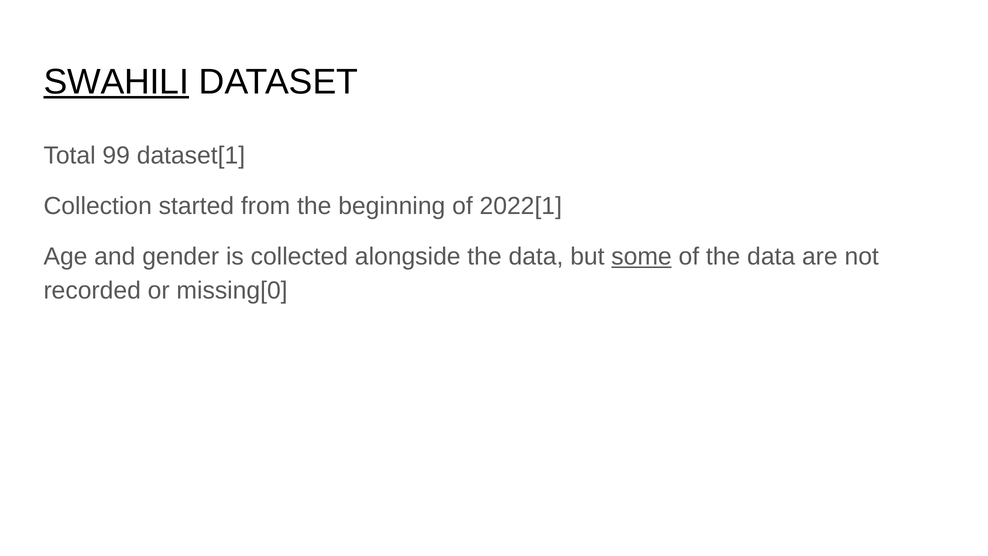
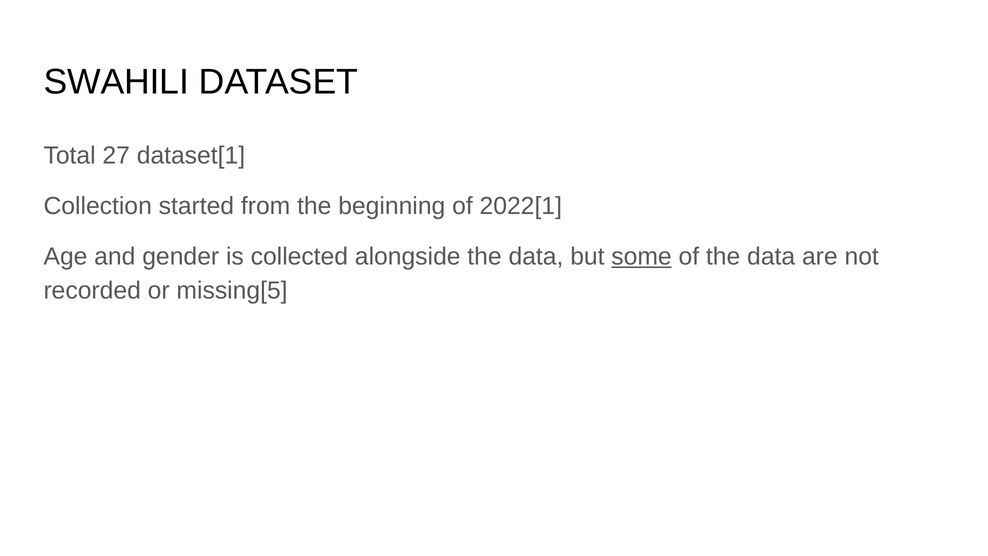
SWAHILI underline: present -> none
99: 99 -> 27
missing[0: missing[0 -> missing[5
